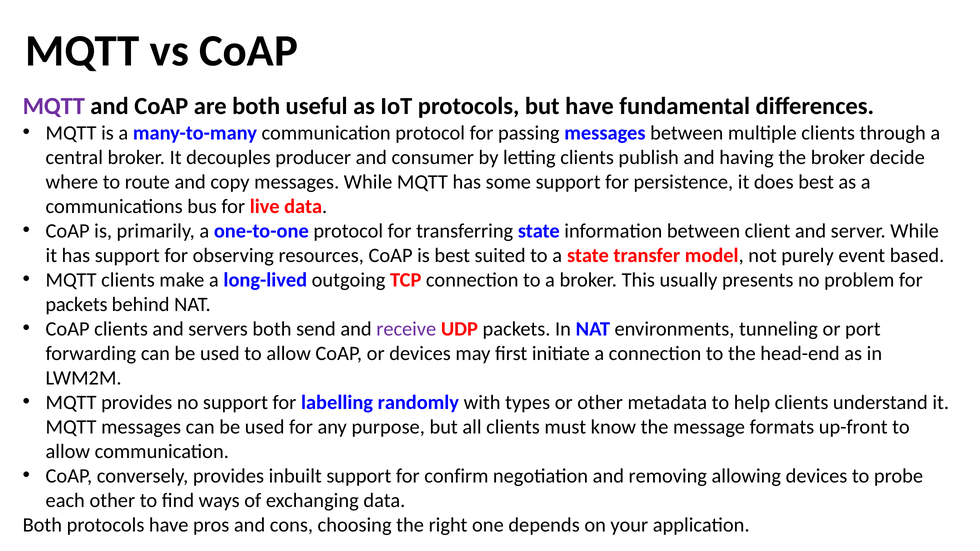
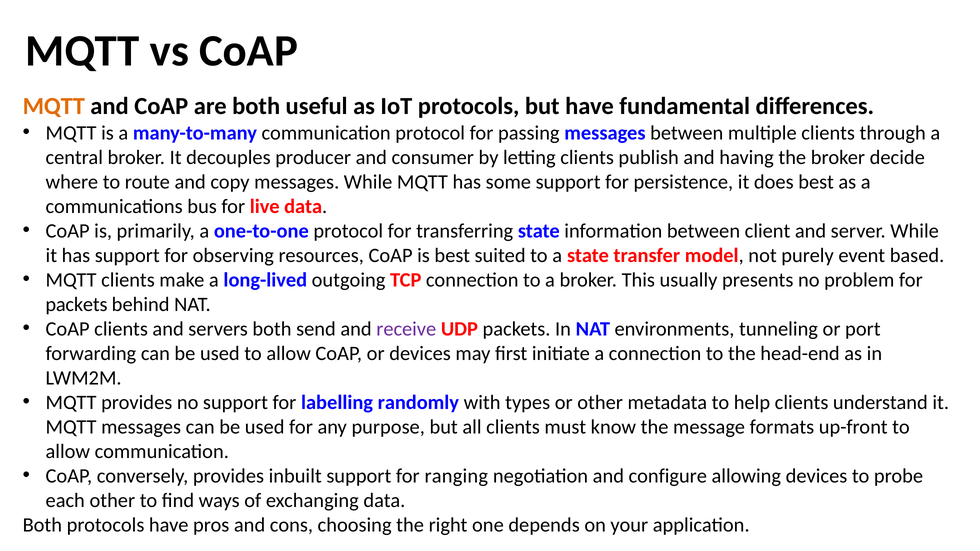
MQTT at (54, 106) colour: purple -> orange
confirm: confirm -> ranging
removing: removing -> configure
